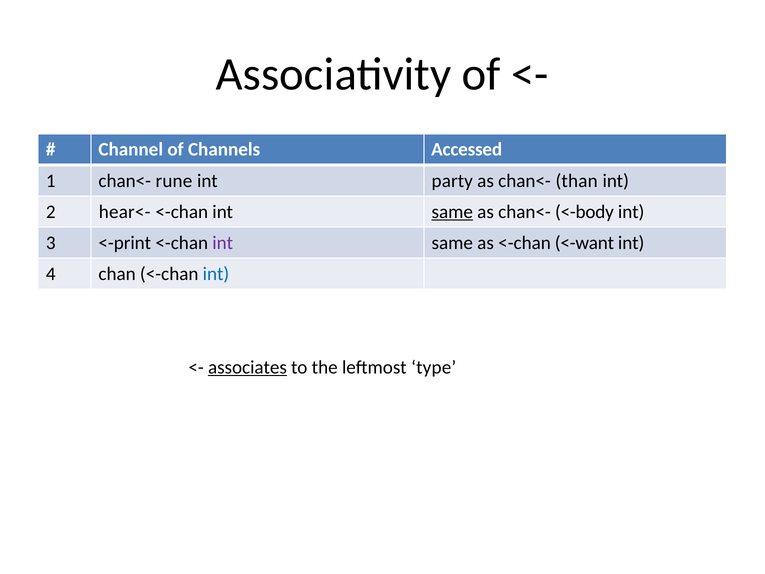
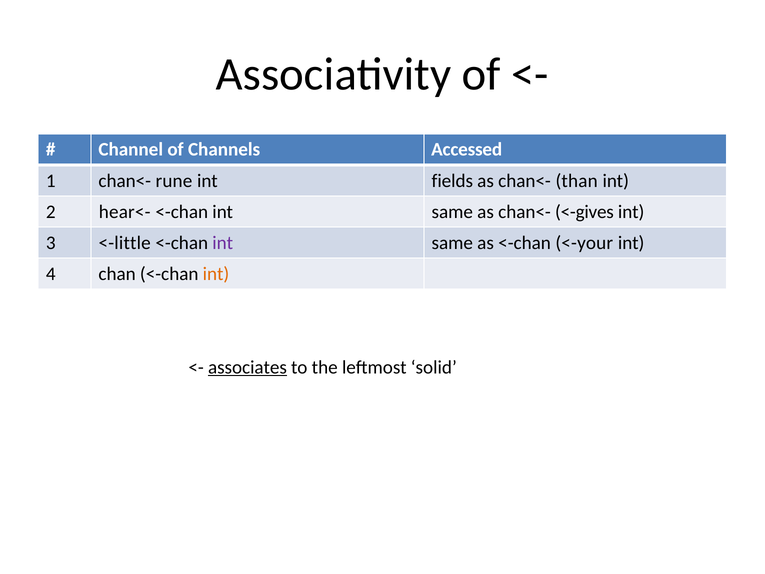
party: party -> fields
same at (452, 212) underline: present -> none
<-body: <-body -> <-gives
<-print: <-print -> <-little
<-want: <-want -> <-your
int at (216, 274) colour: blue -> orange
type: type -> solid
